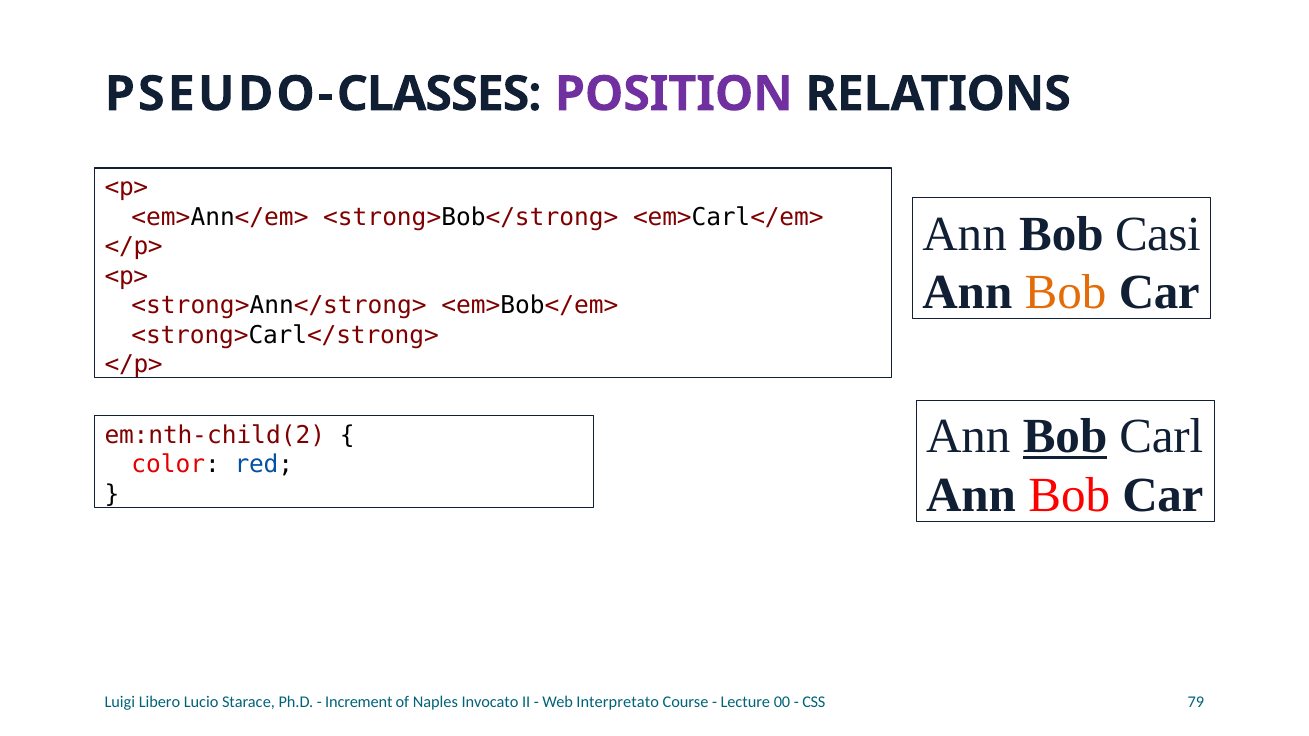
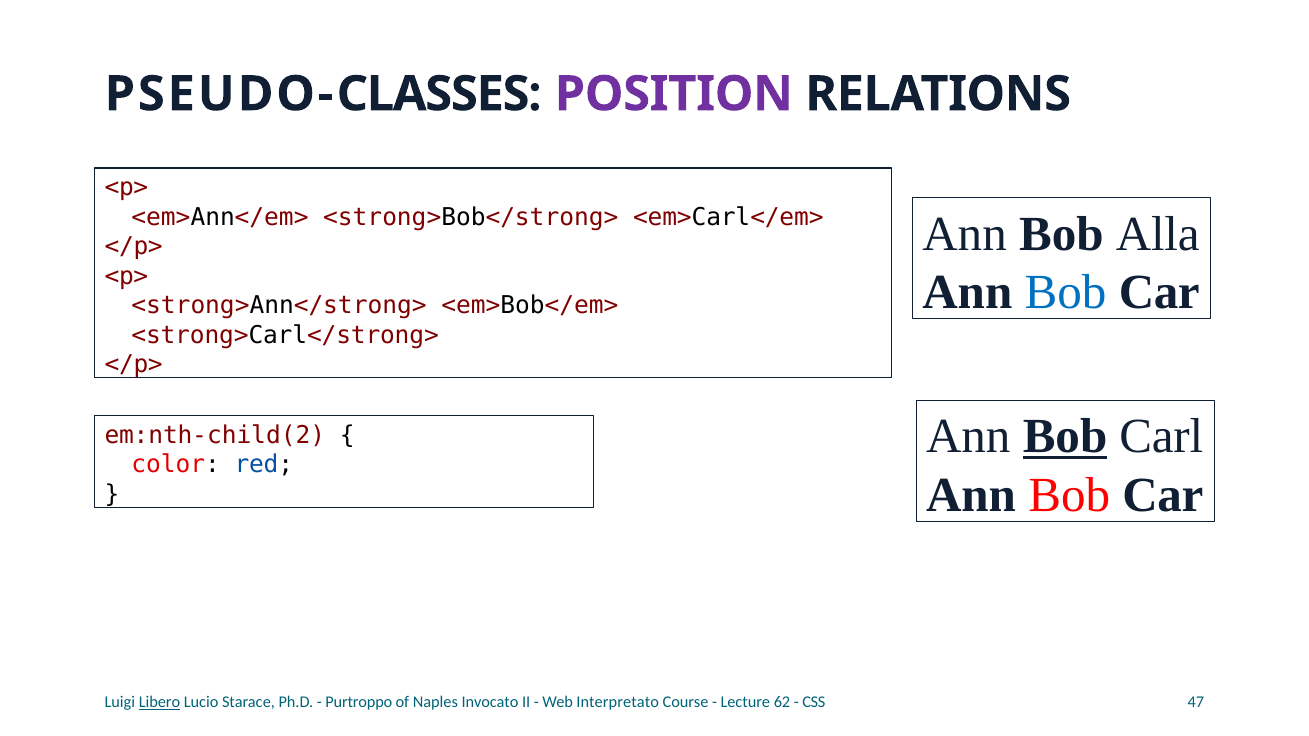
Casi: Casi -> Alla
Bob at (1066, 293) colour: orange -> blue
Libero underline: none -> present
Increment: Increment -> Purtroppo
00: 00 -> 62
79: 79 -> 47
